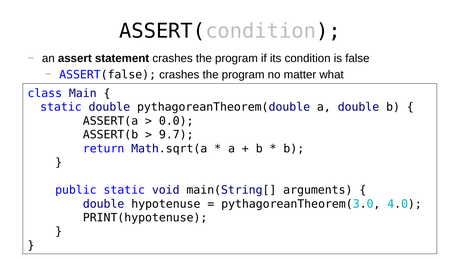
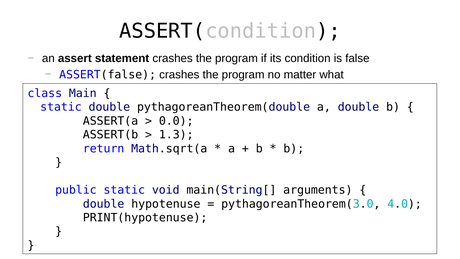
9.7: 9.7 -> 1.3
